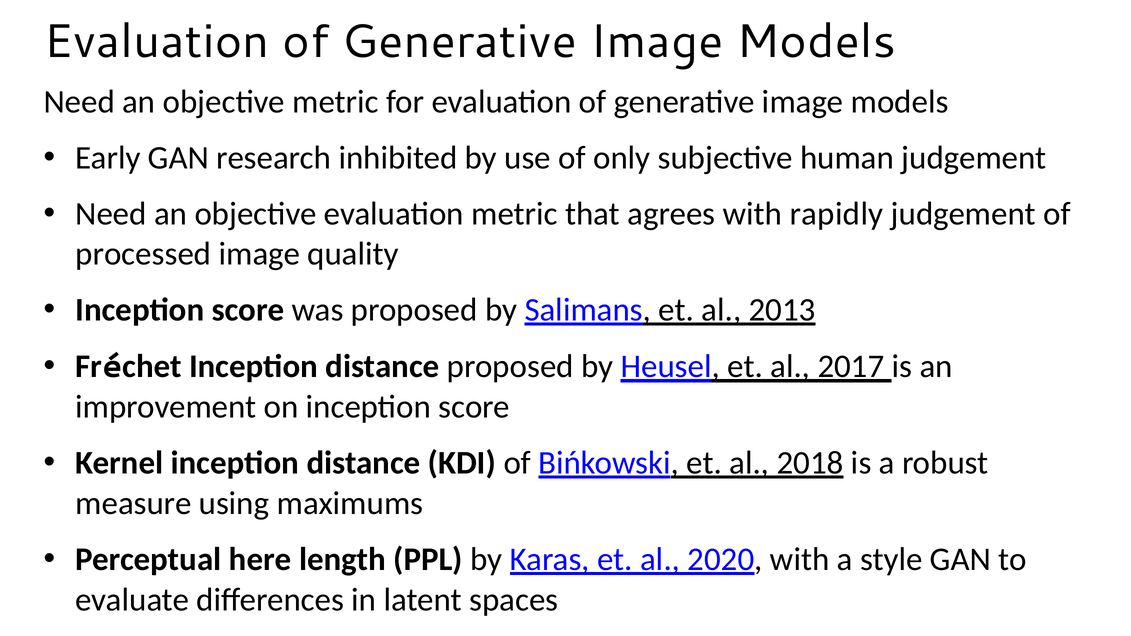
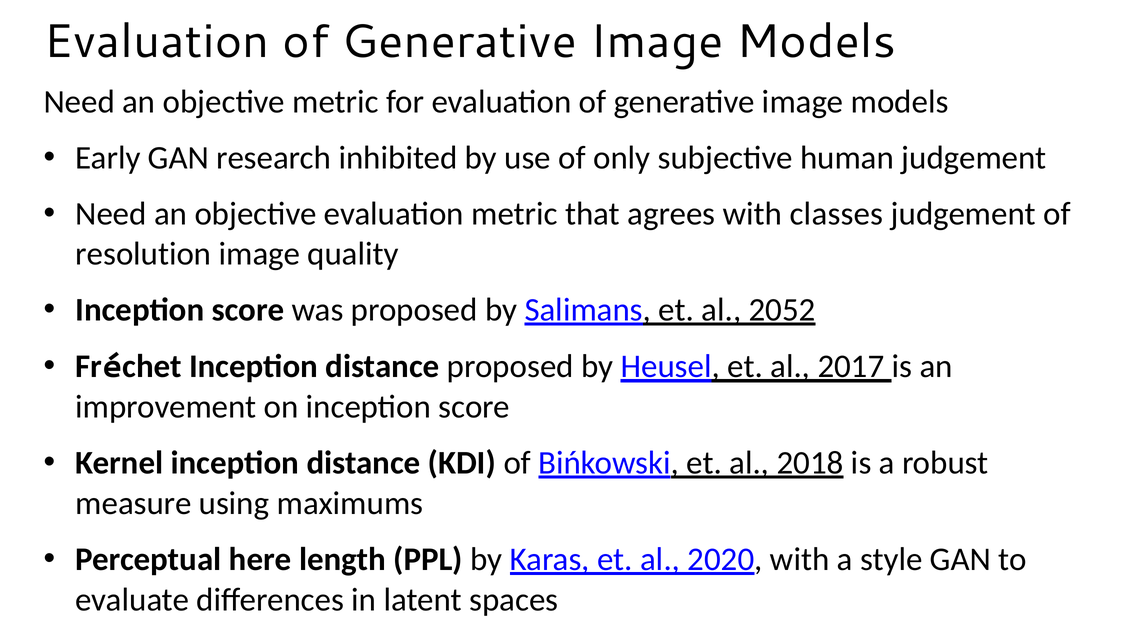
rapidly: rapidly -> classes
processed: processed -> resolution
2013: 2013 -> 2052
